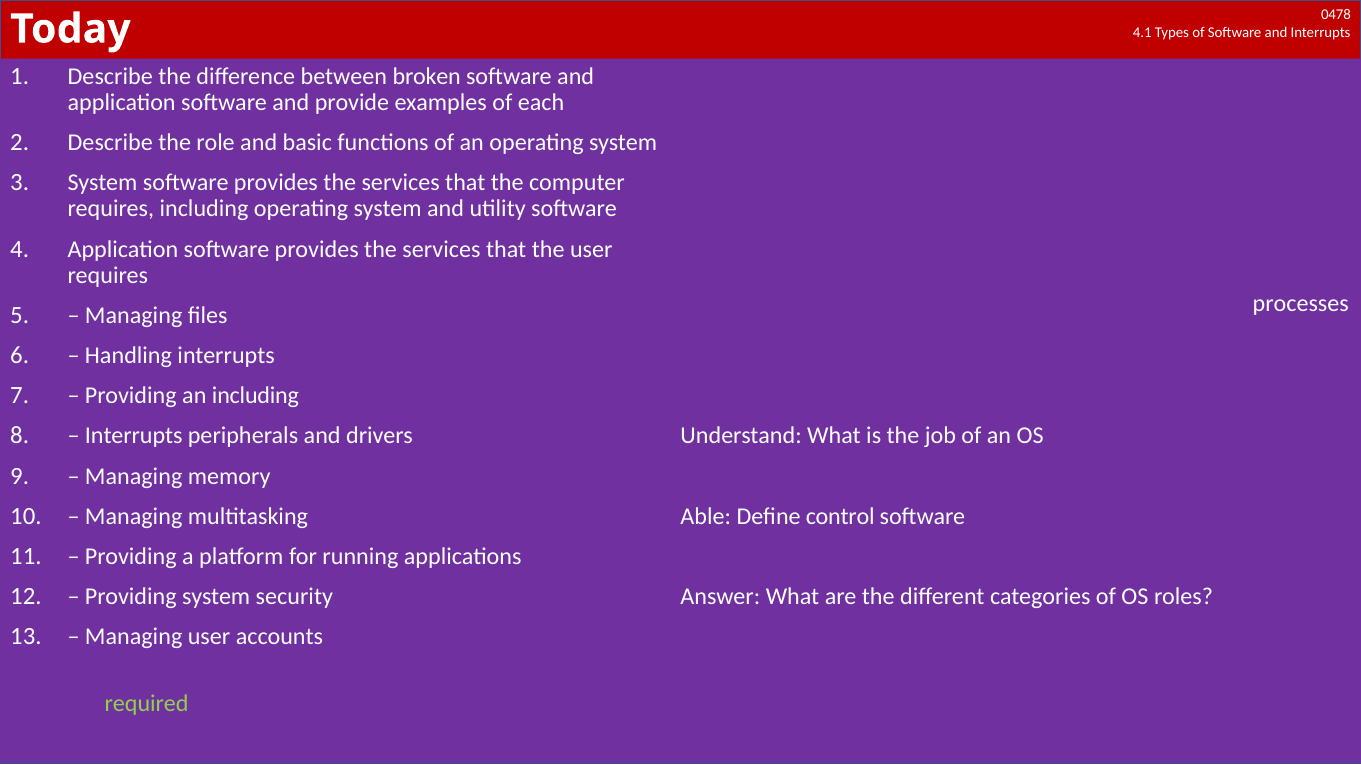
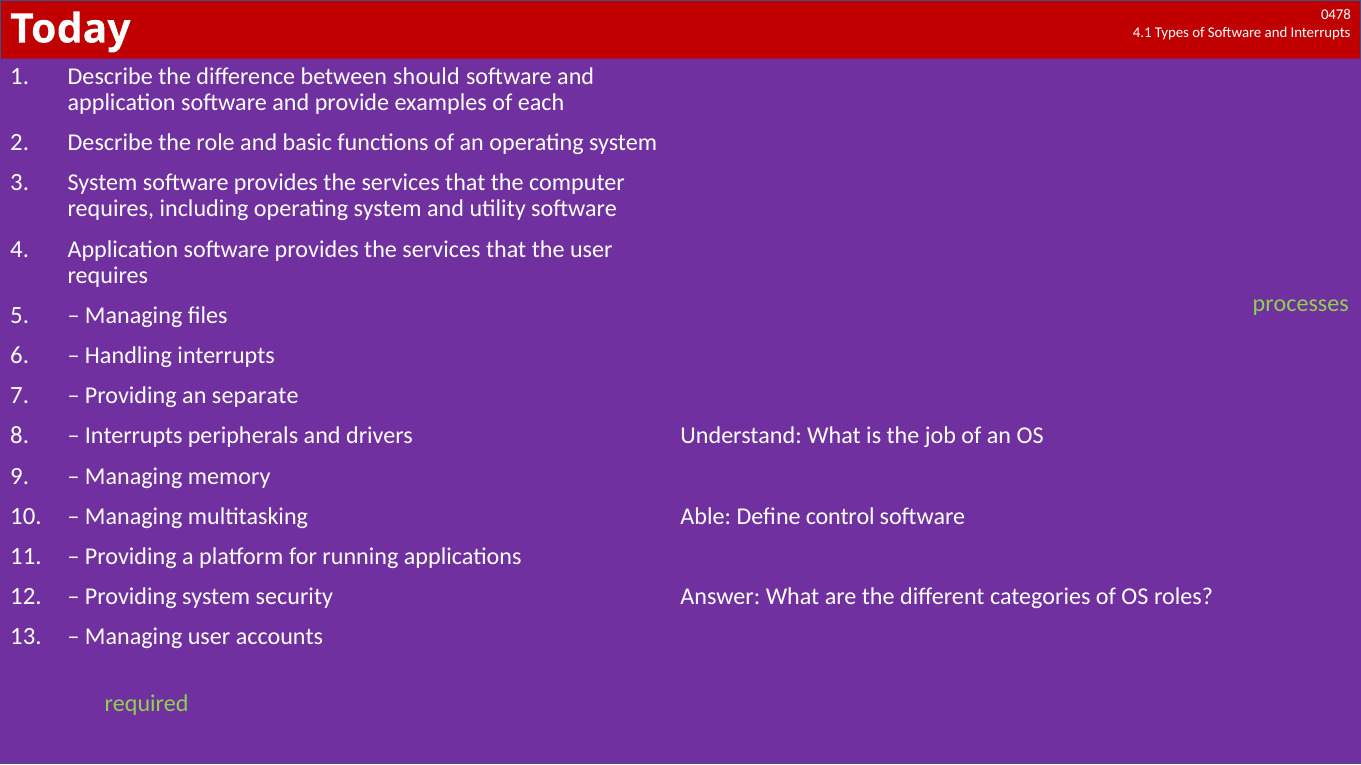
broken: broken -> should
processes colour: white -> light green
an including: including -> separate
